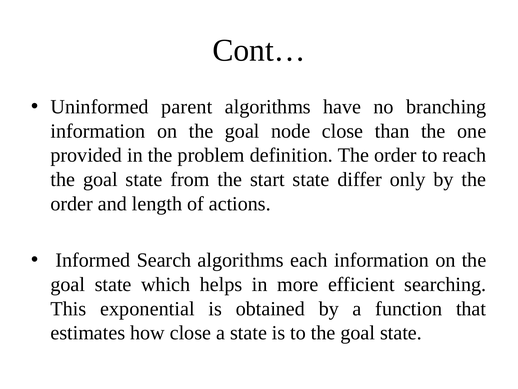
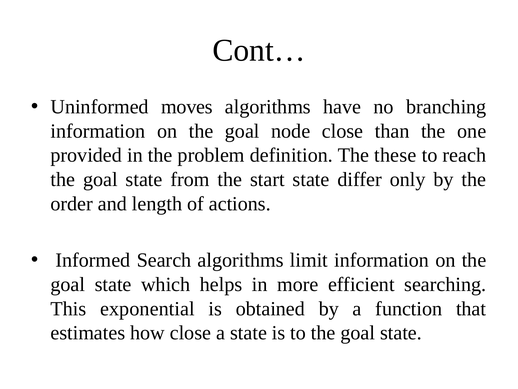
parent: parent -> moves
definition The order: order -> these
each: each -> limit
